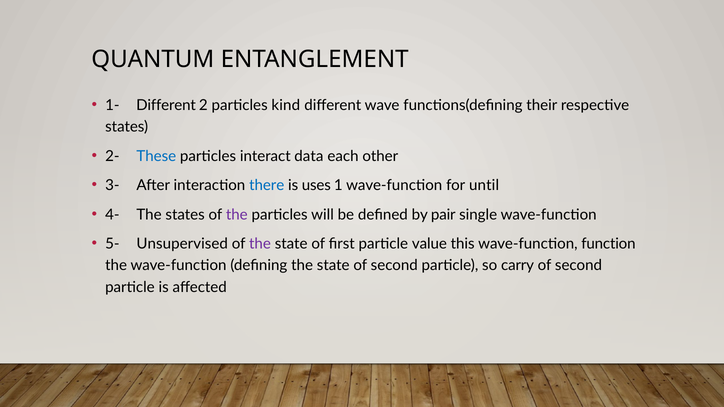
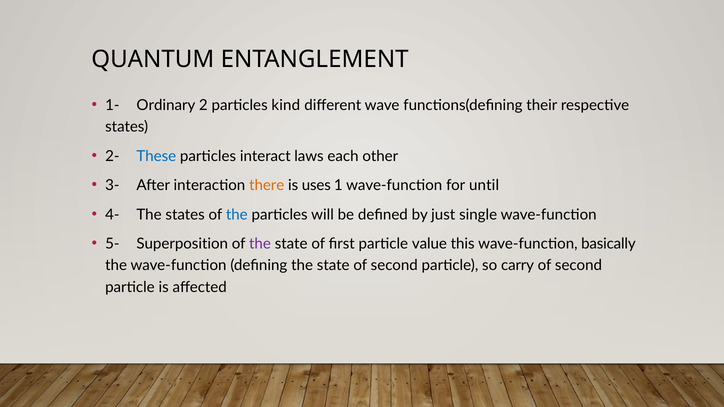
1- Different: Different -> Ordinary
data: data -> laws
there colour: blue -> orange
the at (237, 215) colour: purple -> blue
pair: pair -> just
Unsupervised: Unsupervised -> Superposition
function: function -> basically
